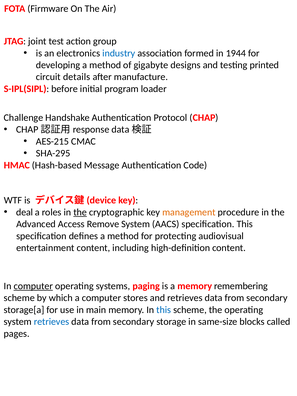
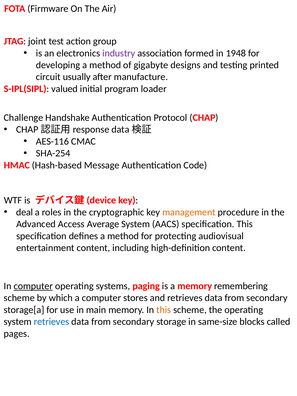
industry colour: blue -> purple
1944: 1944 -> 1948
details: details -> usually
before: before -> valued
AES-215: AES-215 -> AES-116
SHA-295: SHA-295 -> SHA-254
the at (80, 212) underline: present -> none
Remove: Remove -> Average
this at (164, 310) colour: blue -> orange
